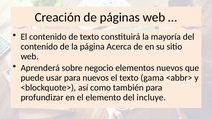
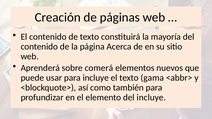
negocio: negocio -> comerá
para nuevos: nuevos -> incluye
